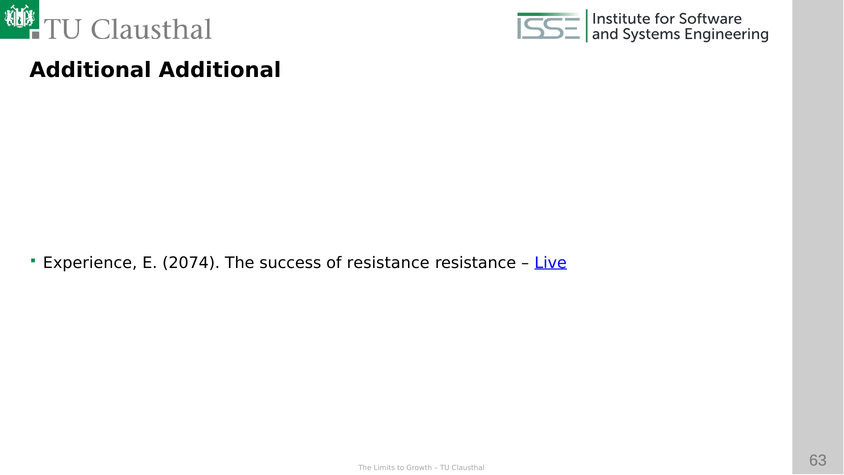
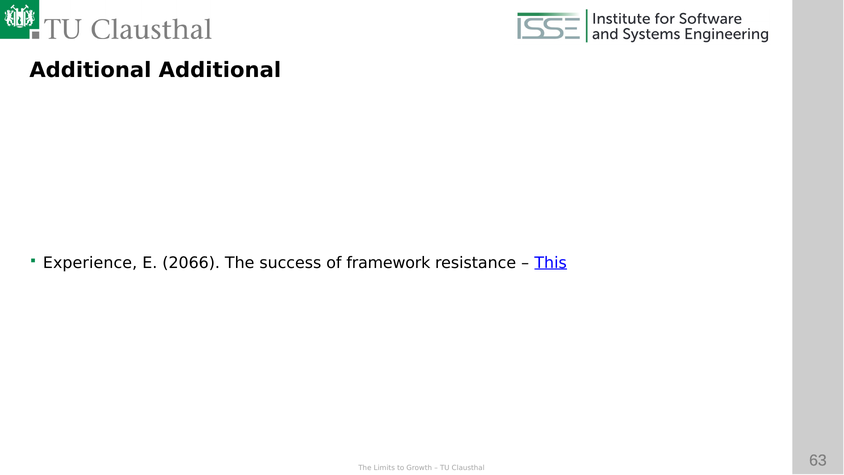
2074: 2074 -> 2066
of resistance: resistance -> framework
Live: Live -> This
